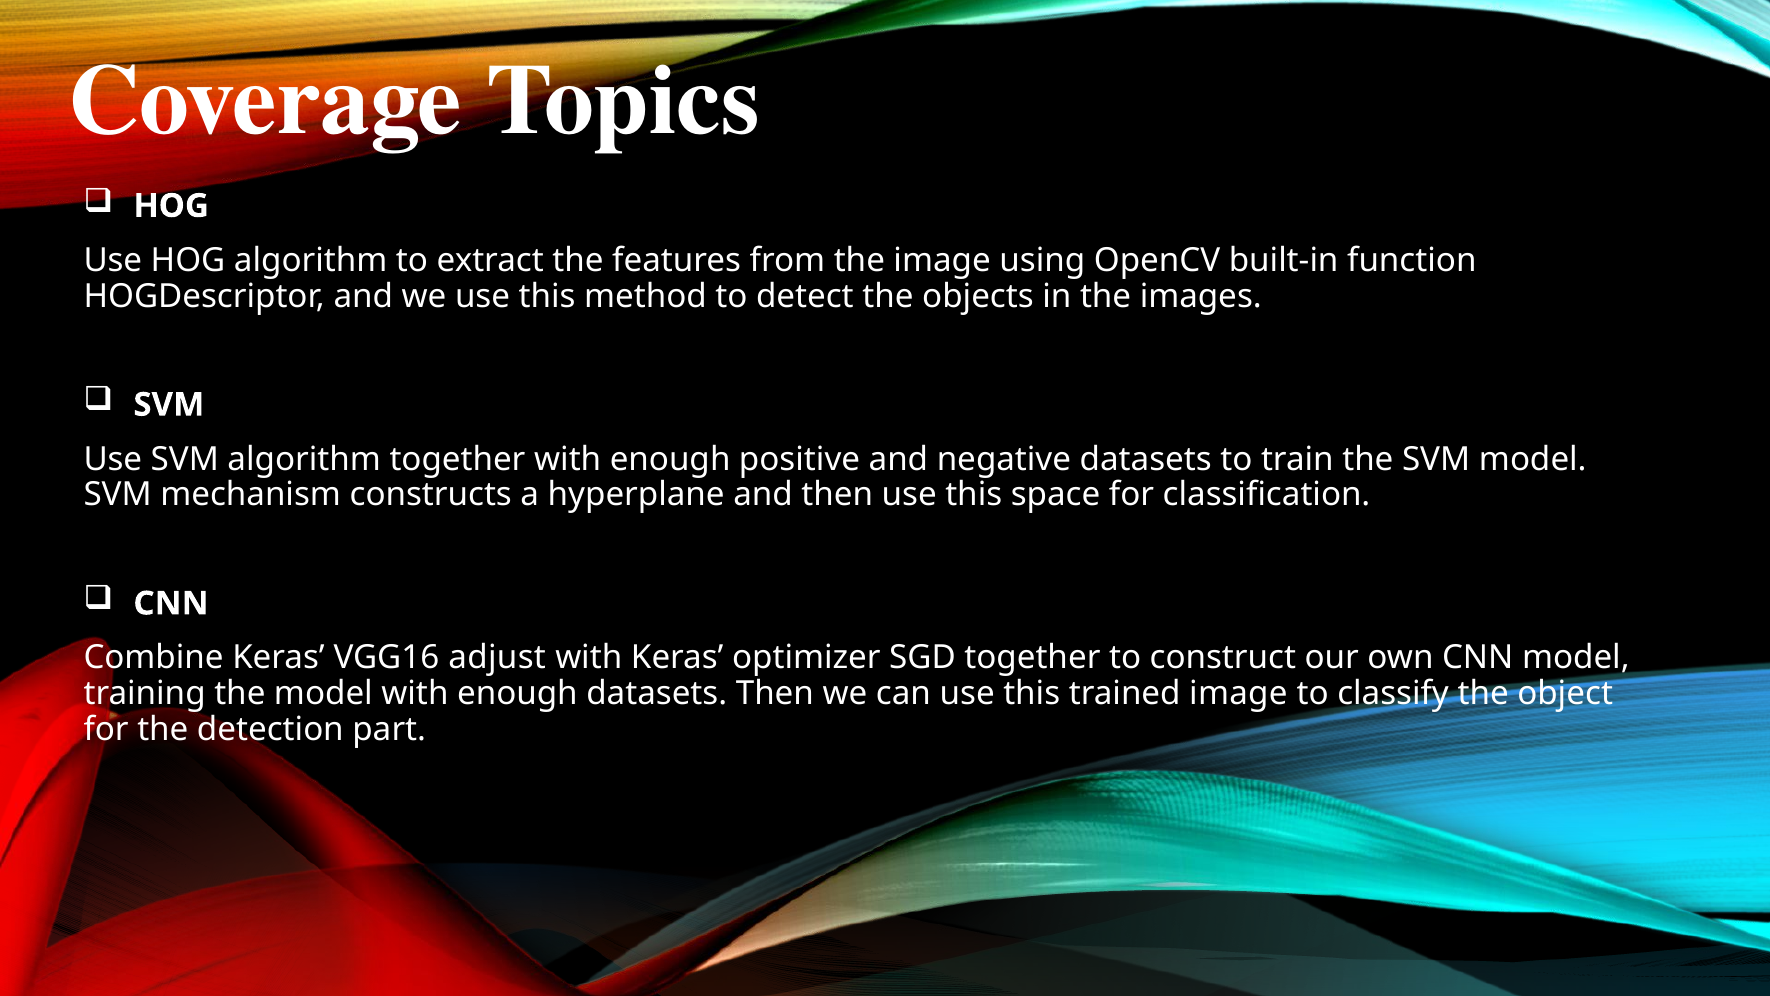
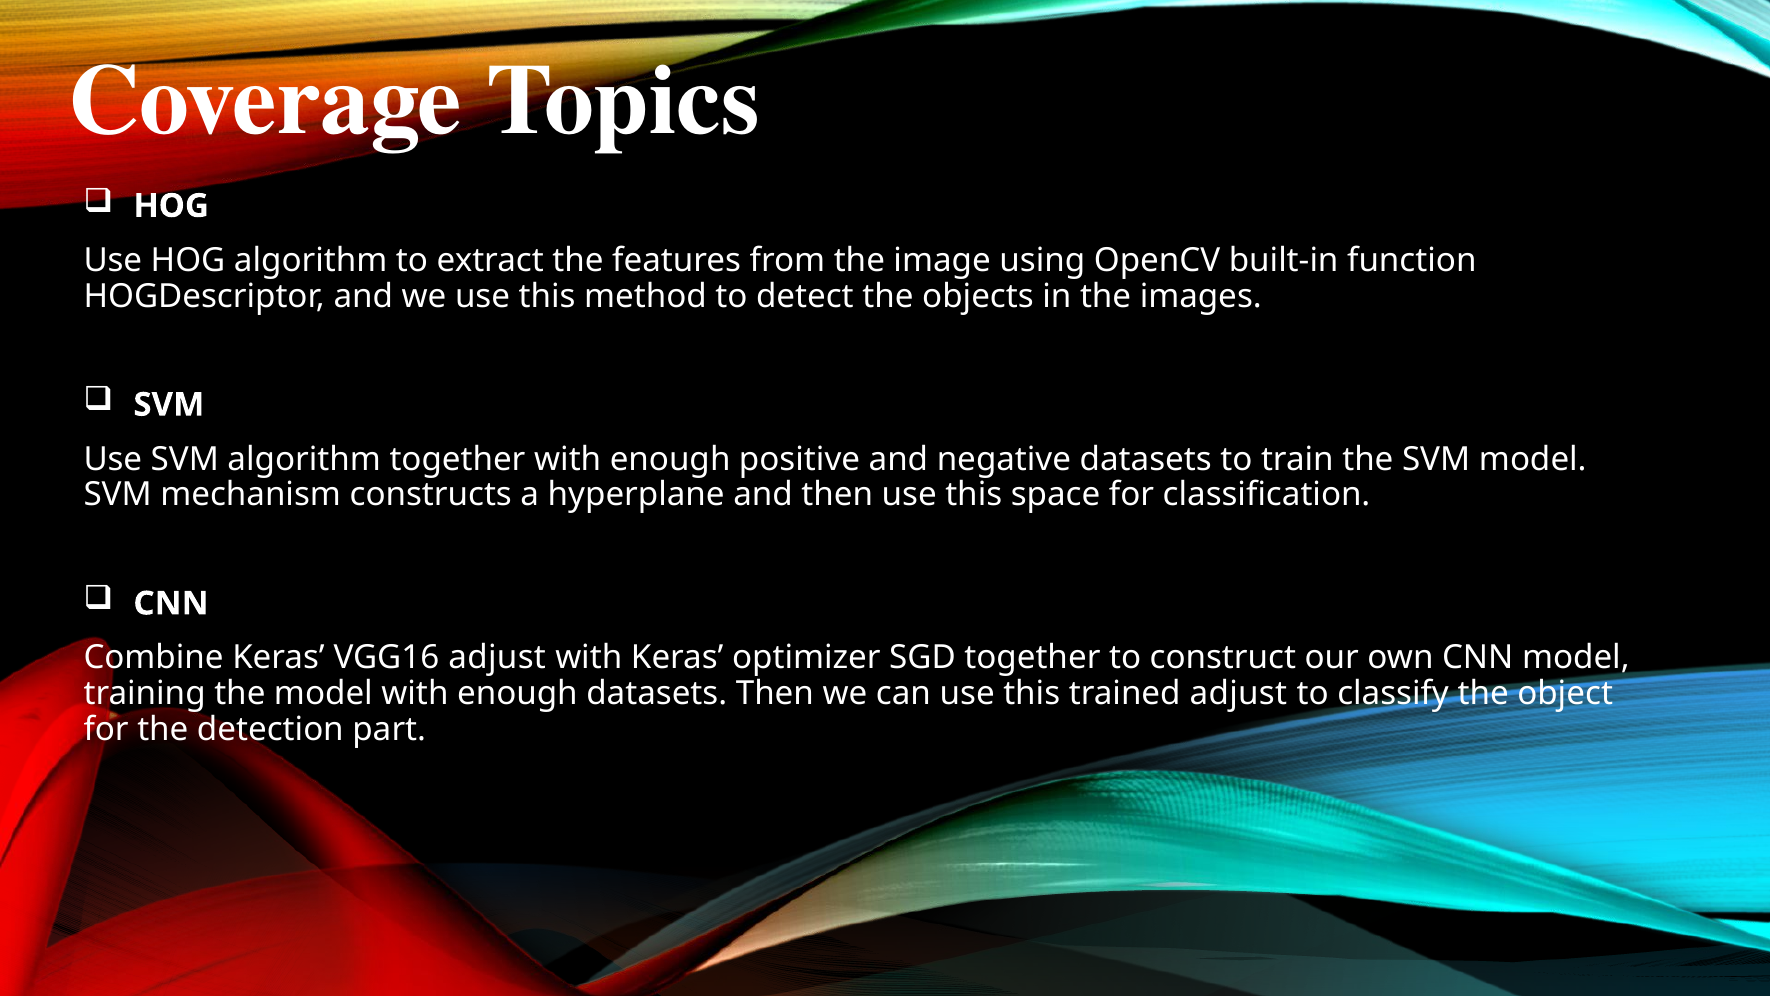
trained image: image -> adjust
